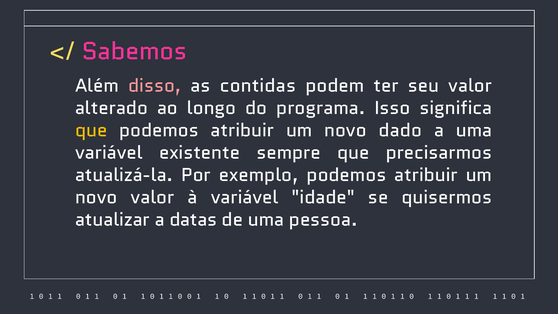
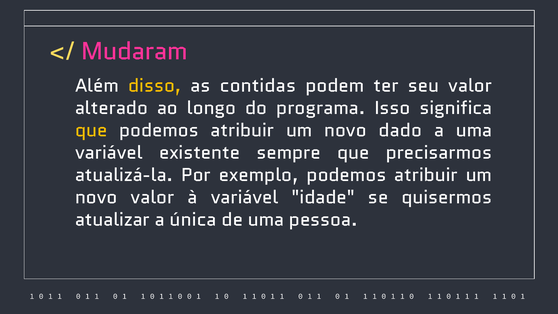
Sabemos: Sabemos -> Mudaram
disso colour: pink -> yellow
datas: datas -> única
